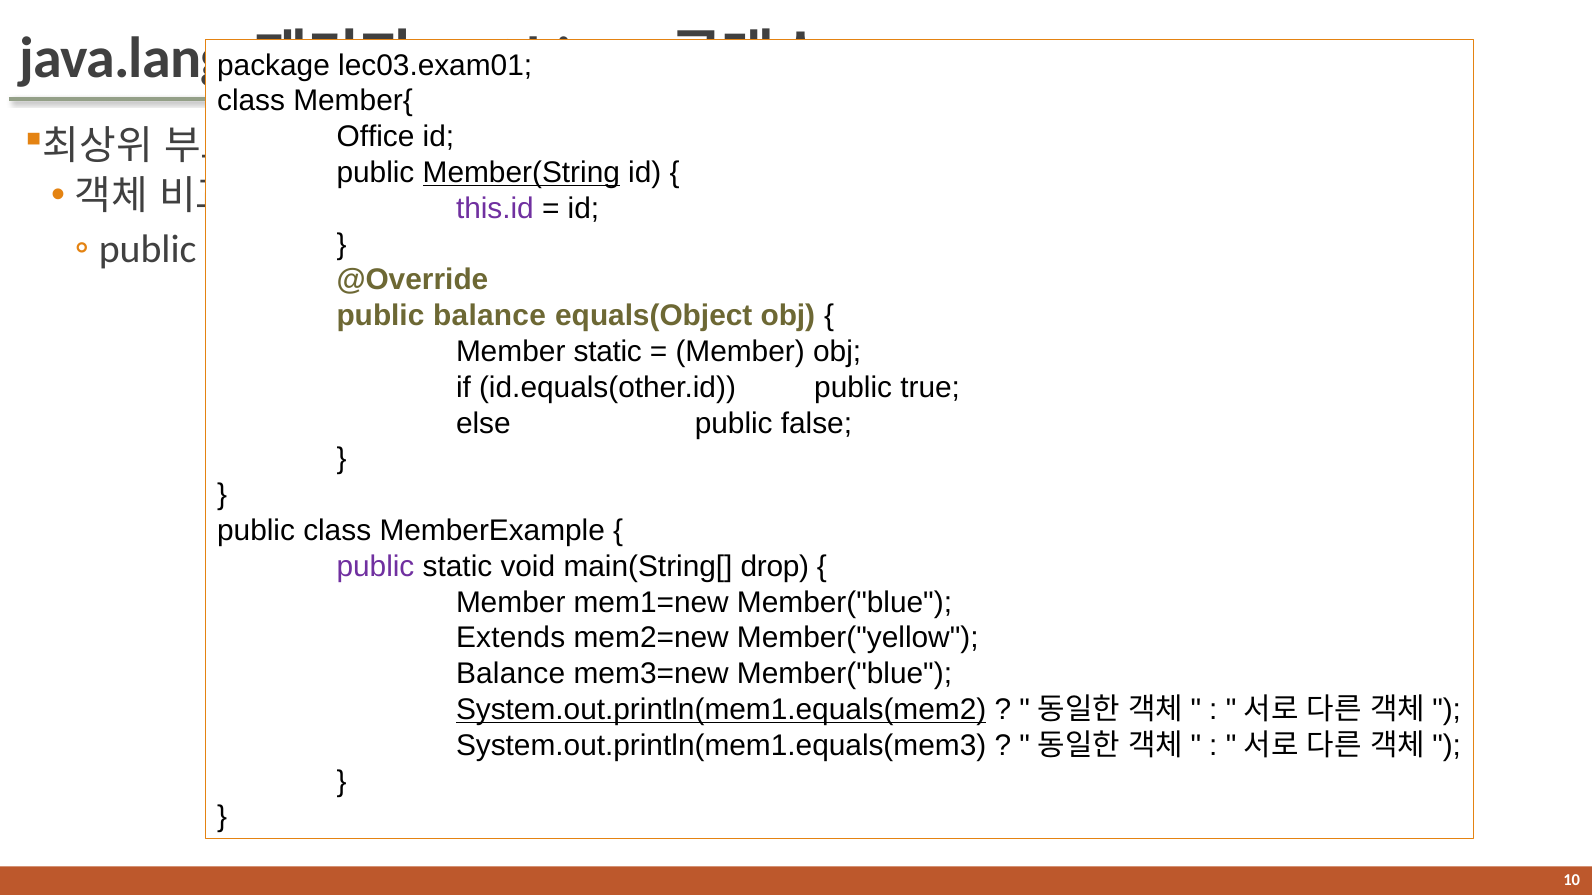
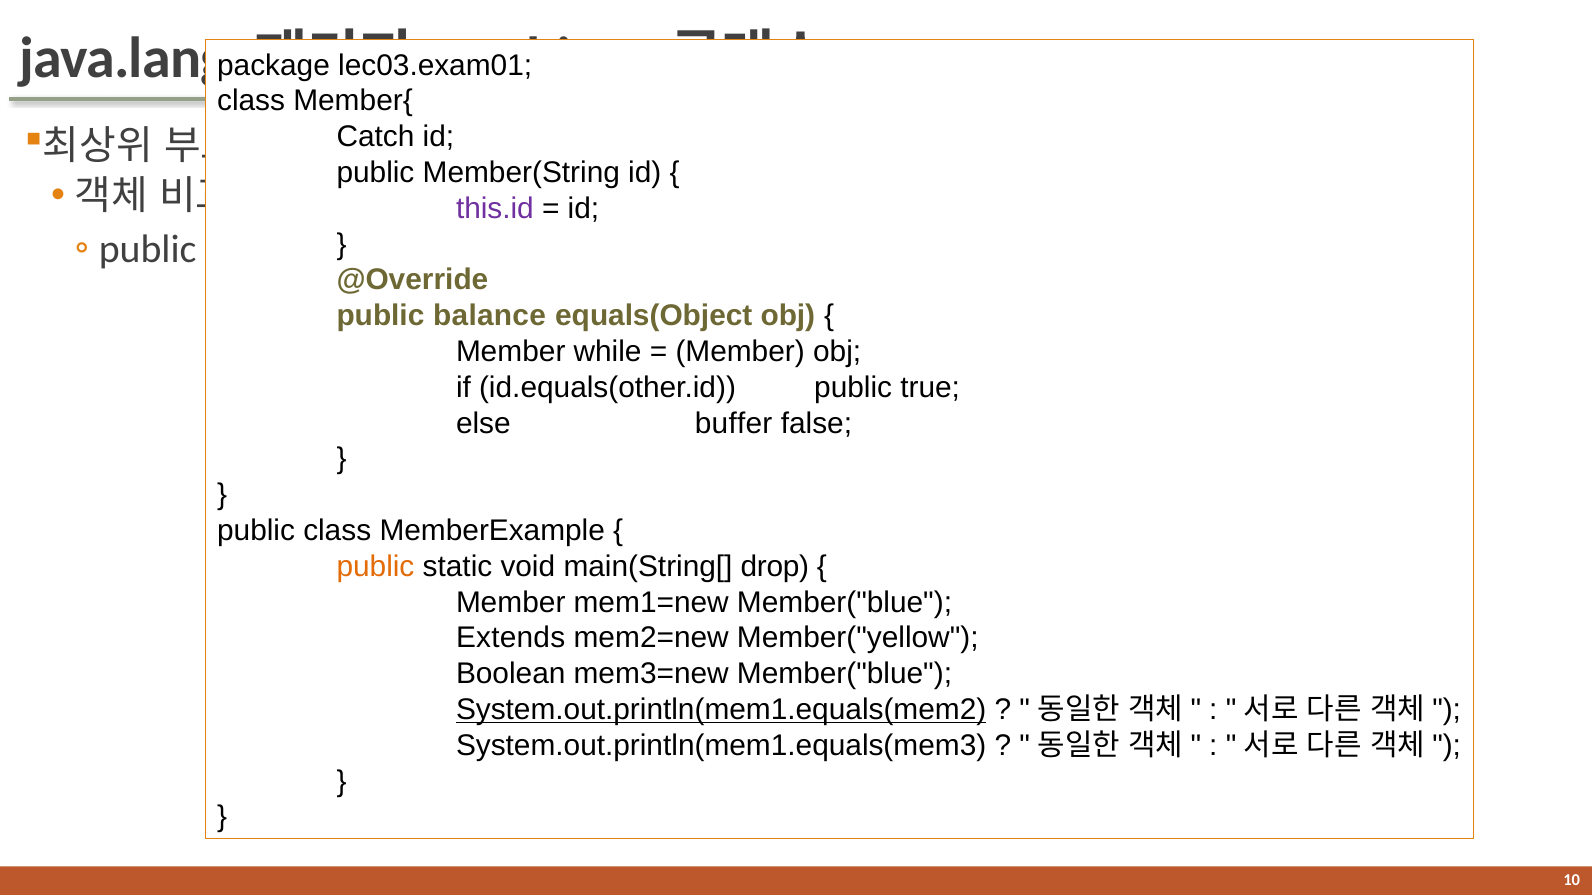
Office: Office -> Catch
Member(String underline: present -> none
Member static: static -> while
else public: public -> buffer
public at (376, 567) colour: purple -> orange
Balance at (511, 674): Balance -> Boolean
